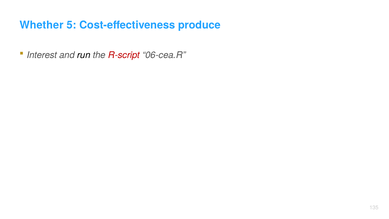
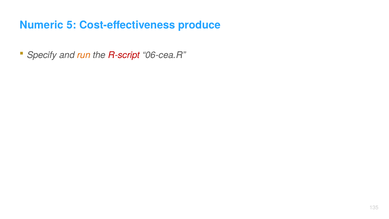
Whether: Whether -> Numeric
Interest: Interest -> Specify
run colour: black -> orange
